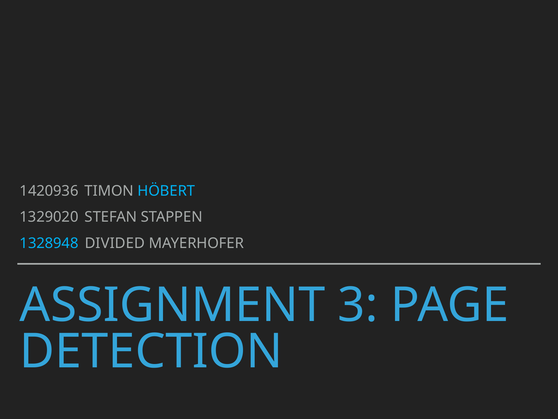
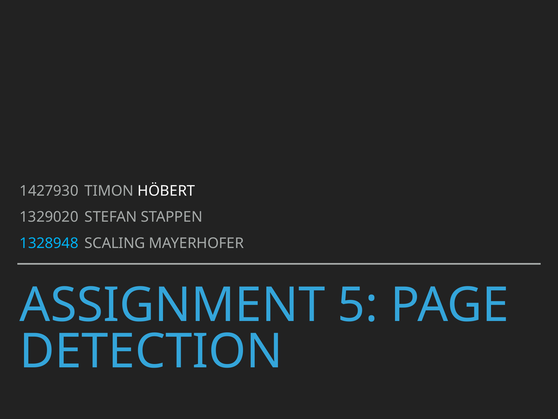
1420936: 1420936 -> 1427930
HÖBERT colour: light blue -> white
DIVIDED: DIVIDED -> SCALING
3: 3 -> 5
